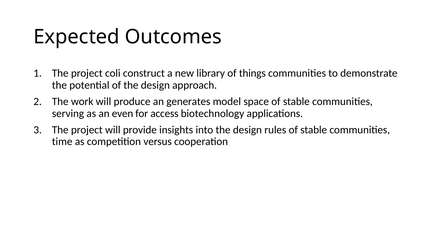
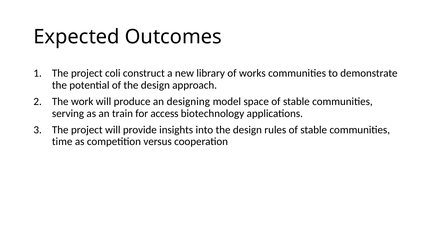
things: things -> works
generates: generates -> designing
even: even -> train
